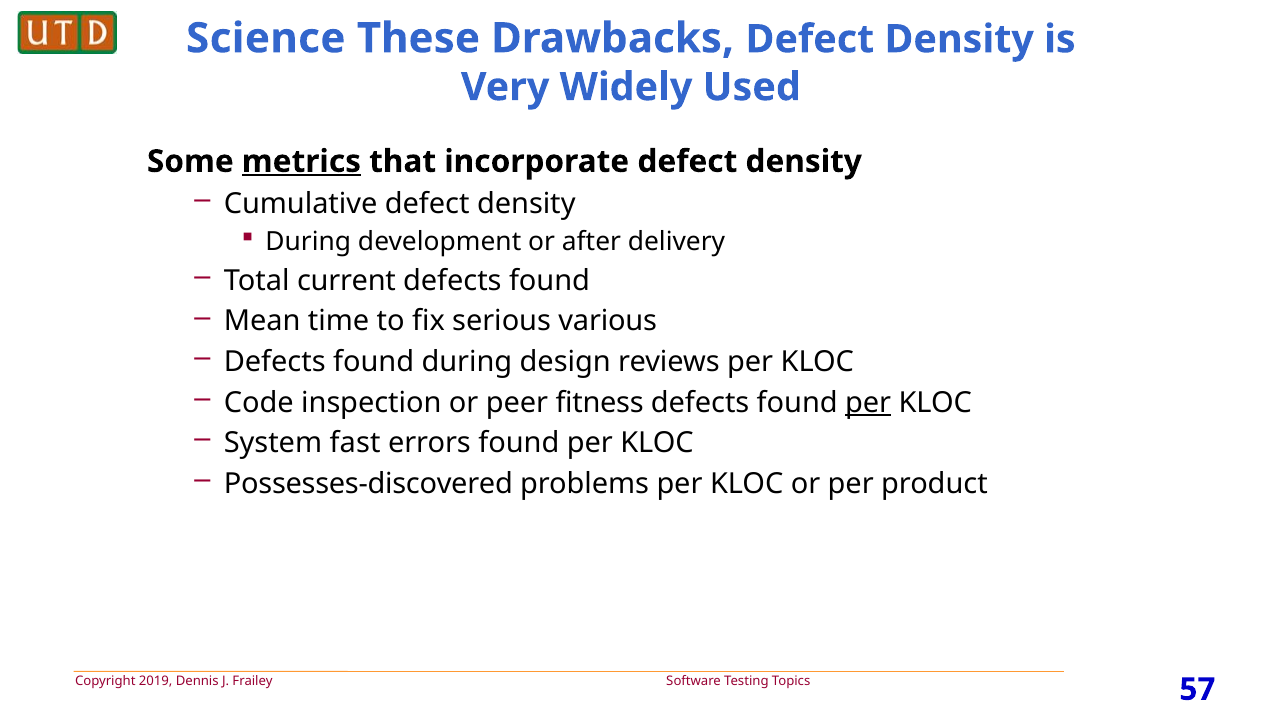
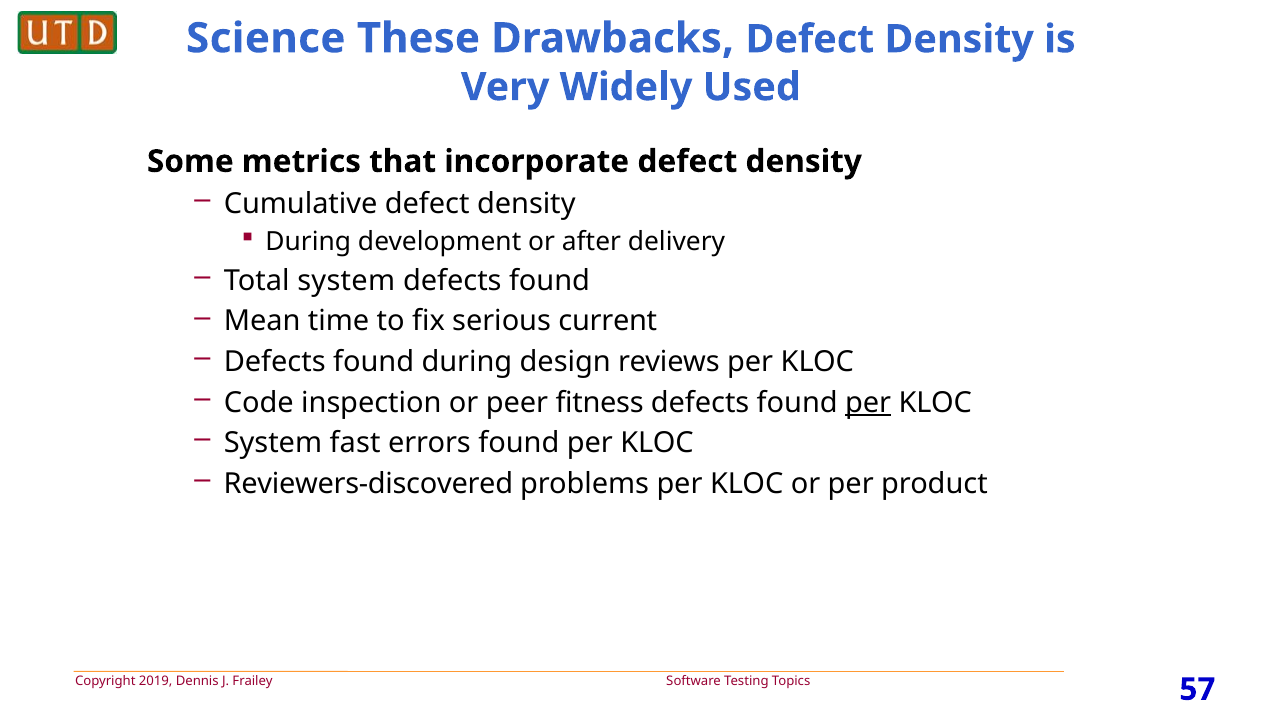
metrics underline: present -> none
Total current: current -> system
various: various -> current
Possesses-discovered: Possesses-discovered -> Reviewers-discovered
